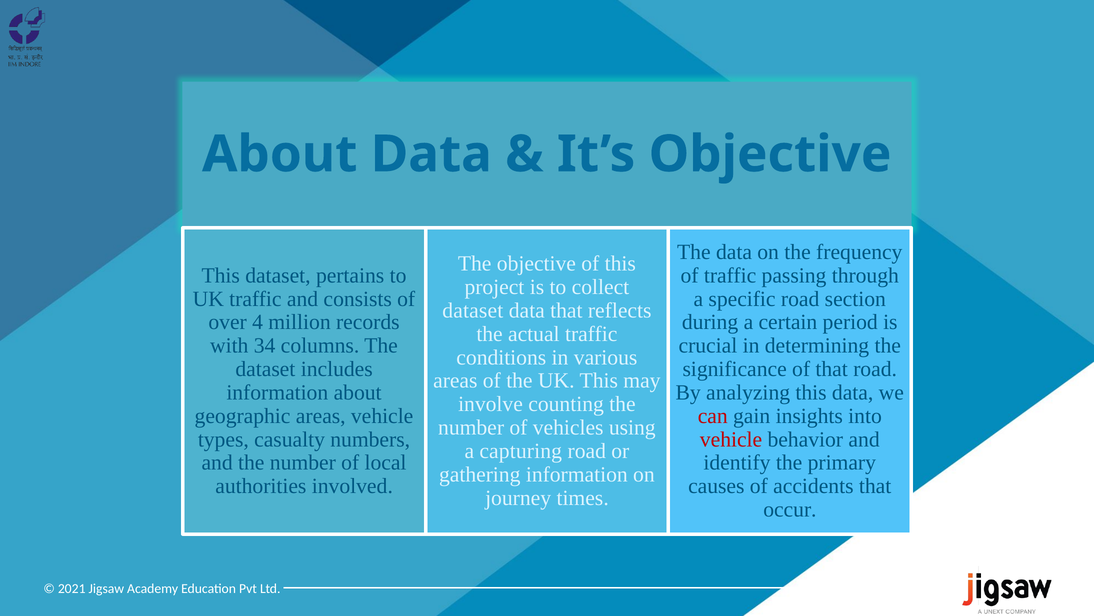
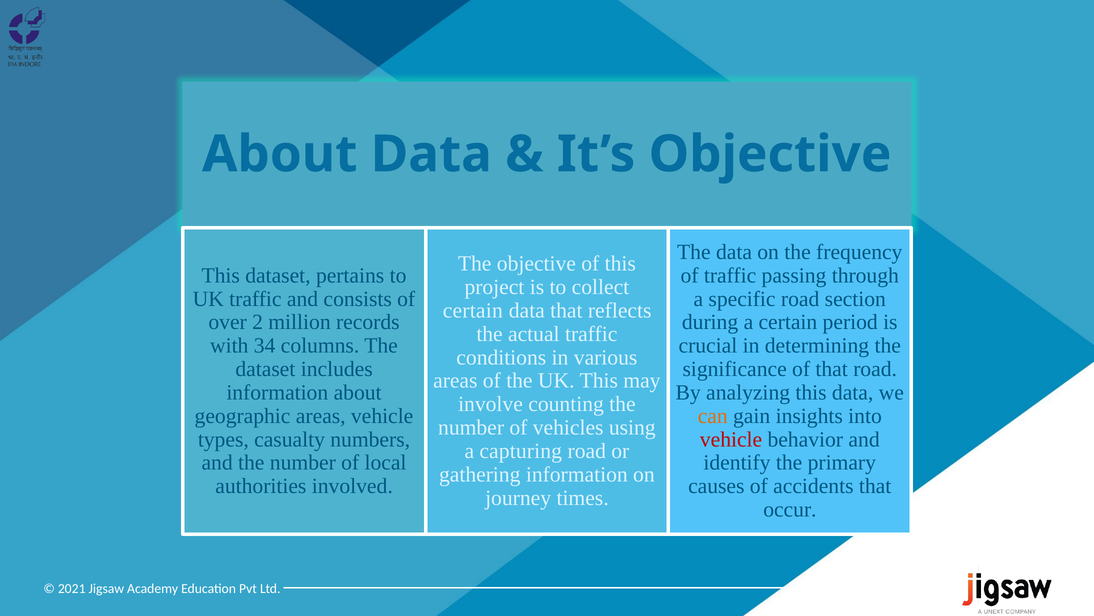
dataset at (473, 310): dataset -> certain
4: 4 -> 2
can colour: red -> orange
